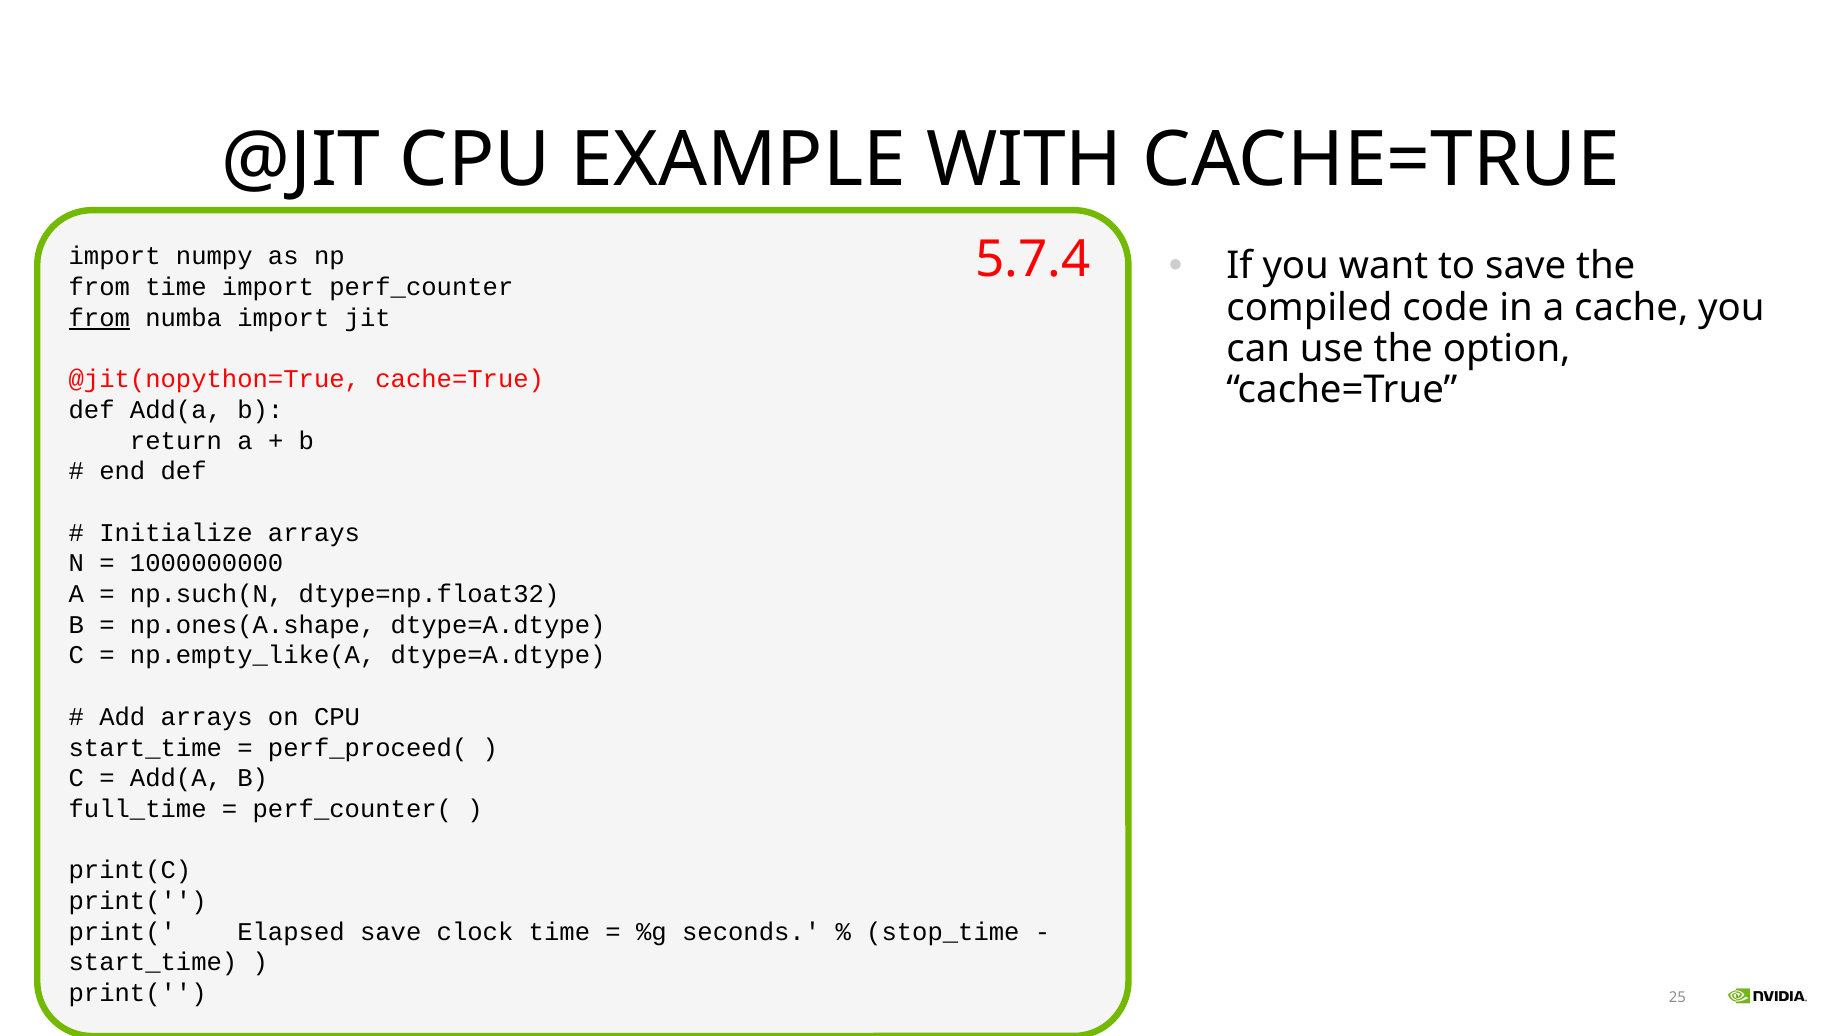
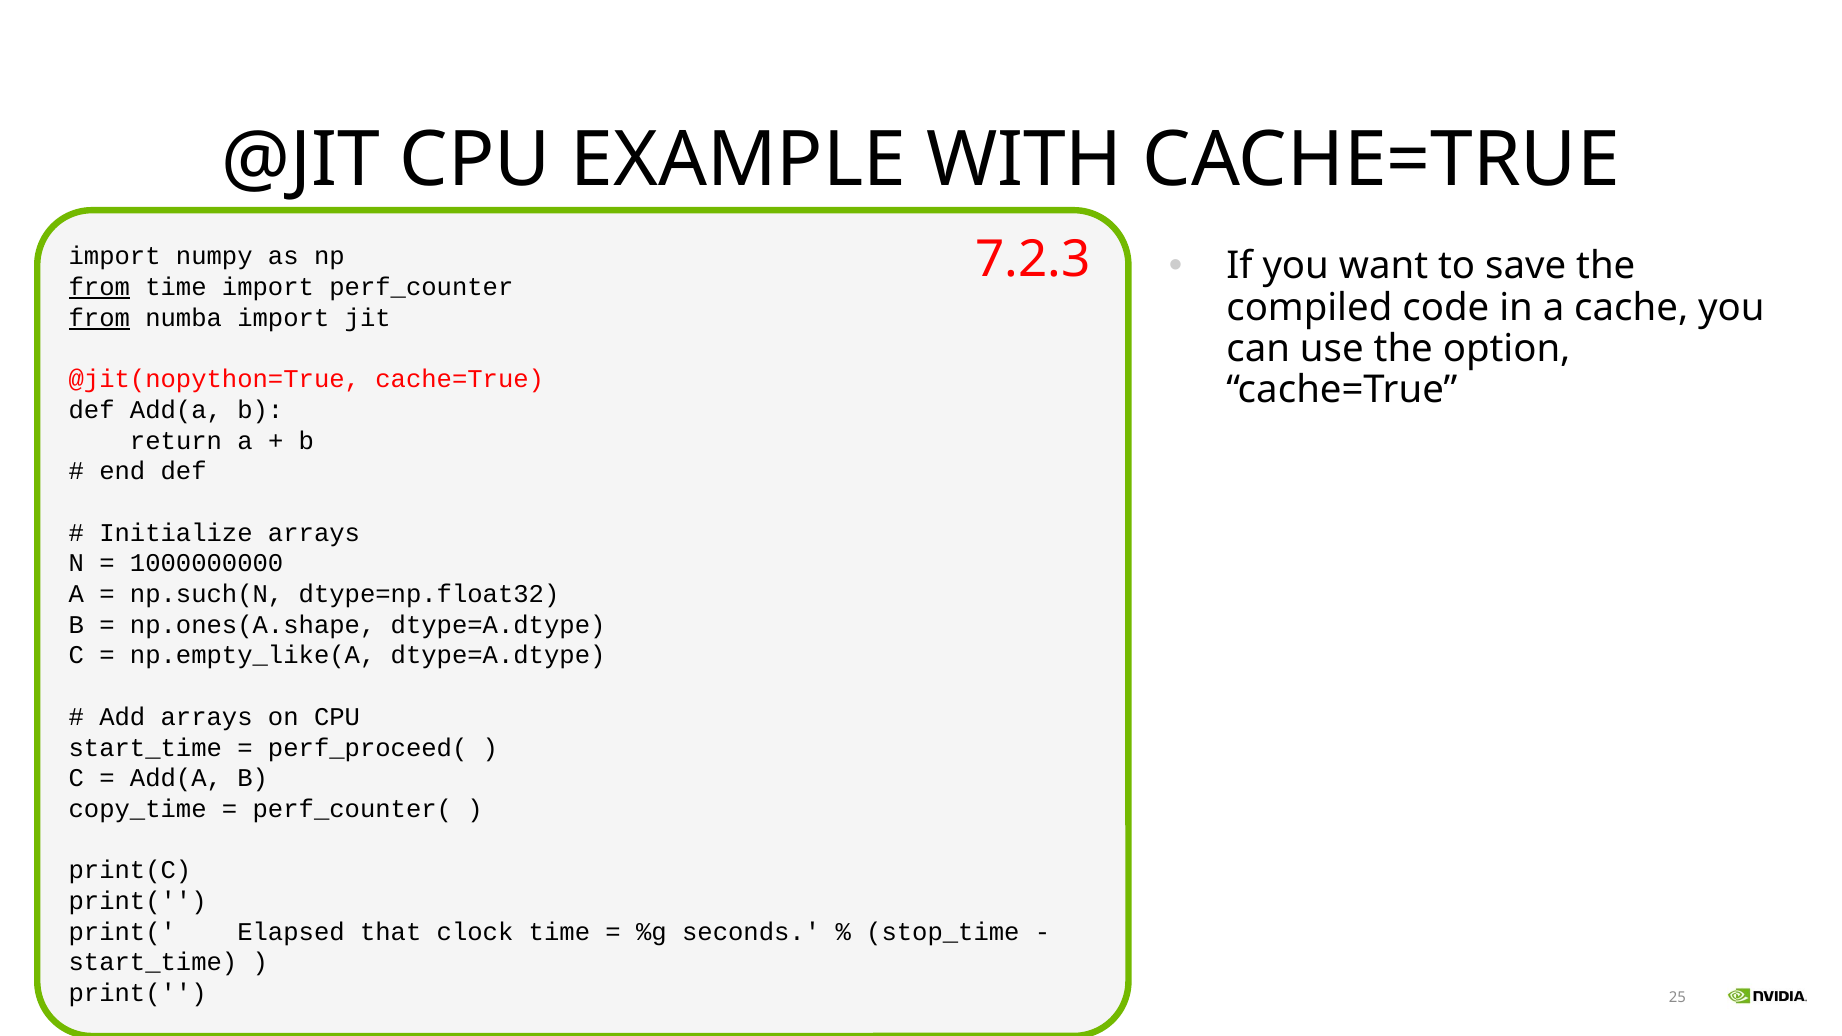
5.7.4: 5.7.4 -> 7.2.3
from at (99, 287) underline: none -> present
full_time: full_time -> copy_time
Elapsed save: save -> that
